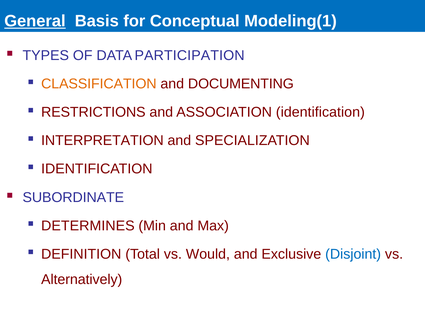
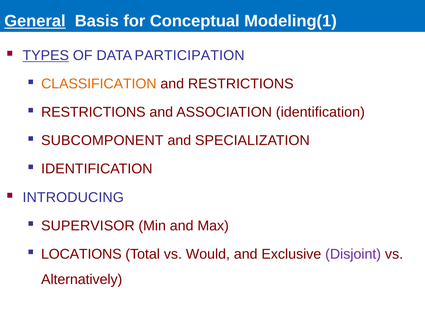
TYPES underline: none -> present
and DOCUMENTING: DOCUMENTING -> RESTRICTIONS
INTERPRETATION: INTERPRETATION -> SUBCOMPONENT
SUBORDINATE: SUBORDINATE -> INTRODUCING
DETERMINES: DETERMINES -> SUPERVISOR
DEFINITION: DEFINITION -> LOCATIONS
Disjoint colour: blue -> purple
